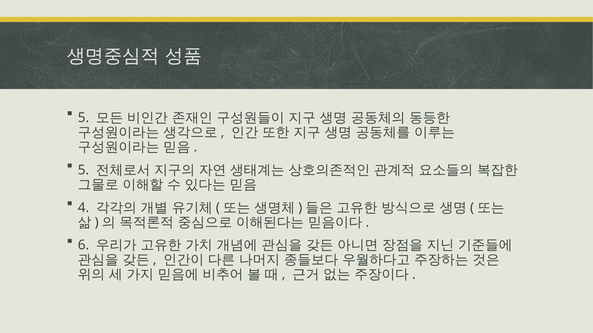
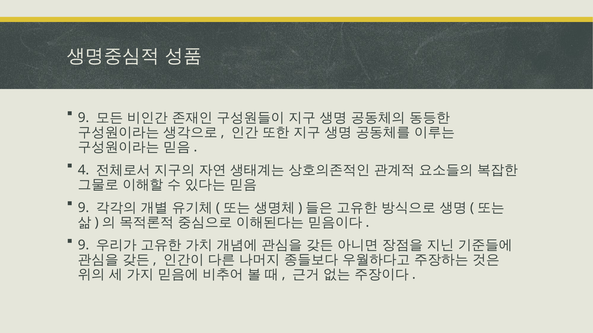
5 at (84, 118): 5 -> 9
5 at (84, 170): 5 -> 4
4 at (84, 208): 4 -> 9
6 at (84, 246): 6 -> 9
